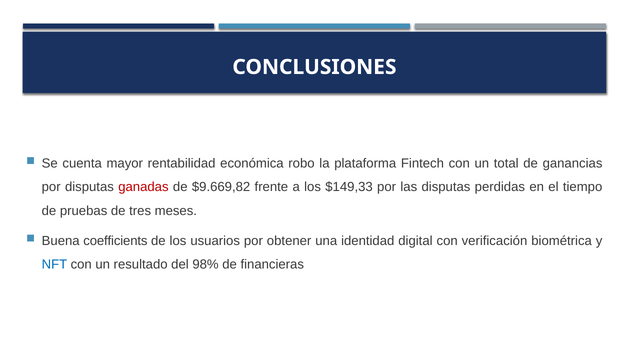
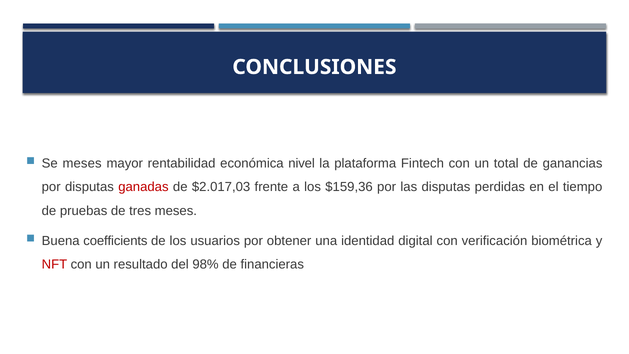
Se cuenta: cuenta -> meses
robo: robo -> nivel
$9.669,82: $9.669,82 -> $2.017,03
$149,33: $149,33 -> $159,36
NFT colour: blue -> red
